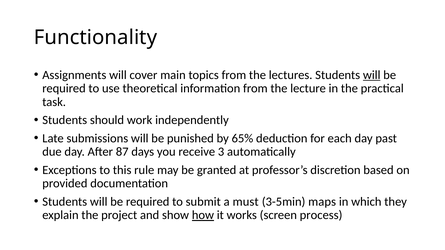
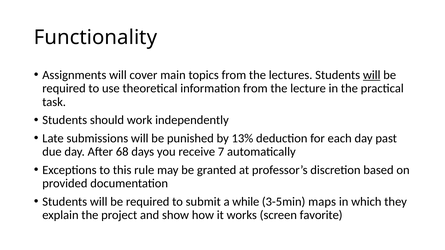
65%: 65% -> 13%
87: 87 -> 68
3: 3 -> 7
must: must -> while
how underline: present -> none
process: process -> favorite
